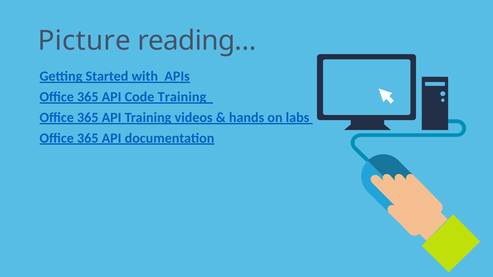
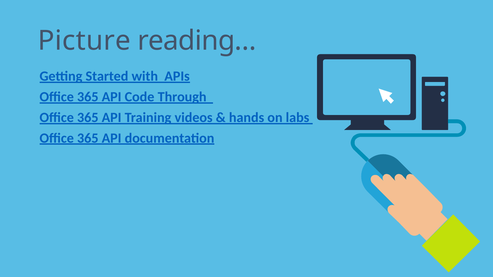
Code Training: Training -> Through
